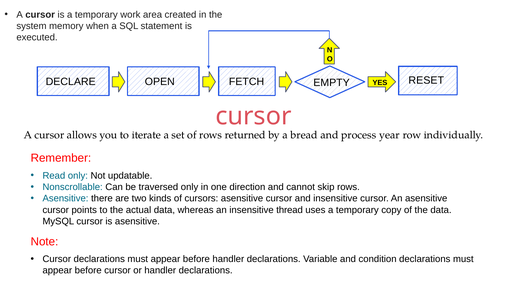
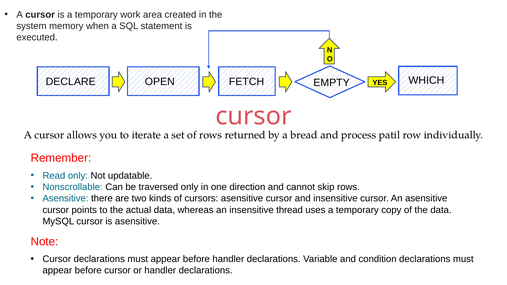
RESET: RESET -> WHICH
year: year -> patil
